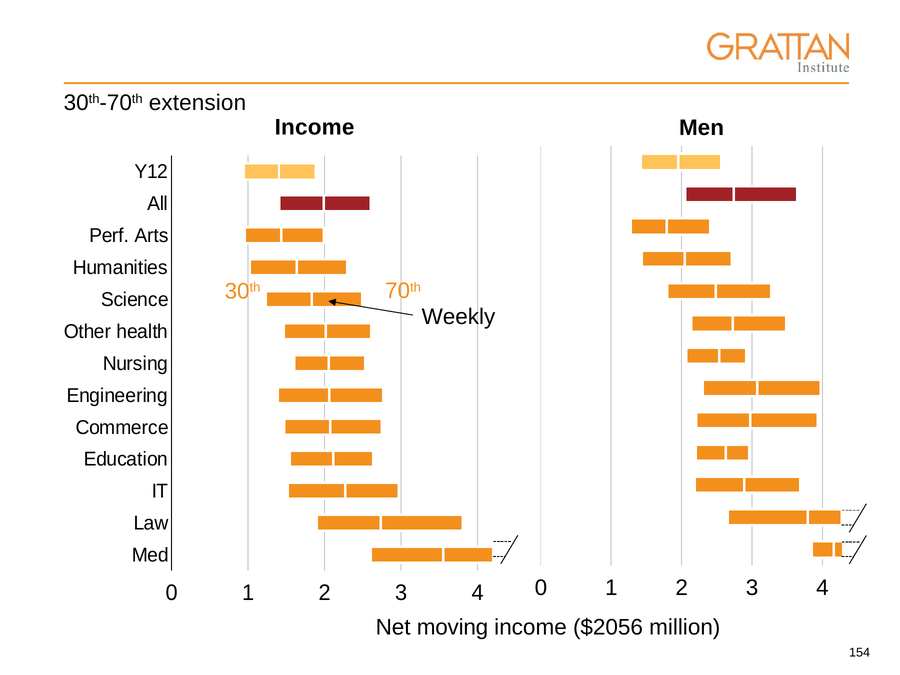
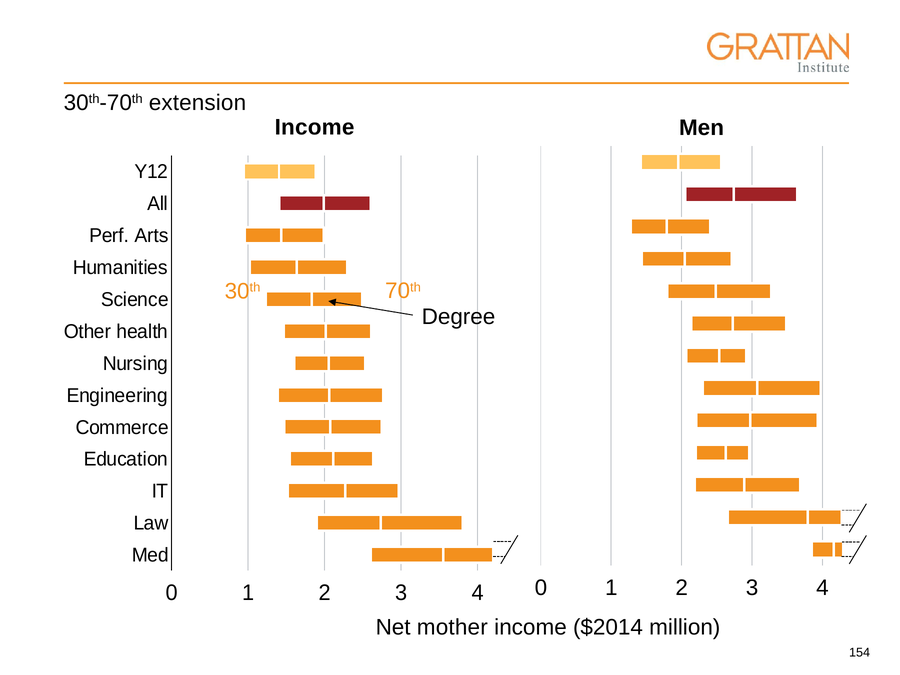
Weekly: Weekly -> Degree
moving: moving -> mother
$2056: $2056 -> $2014
